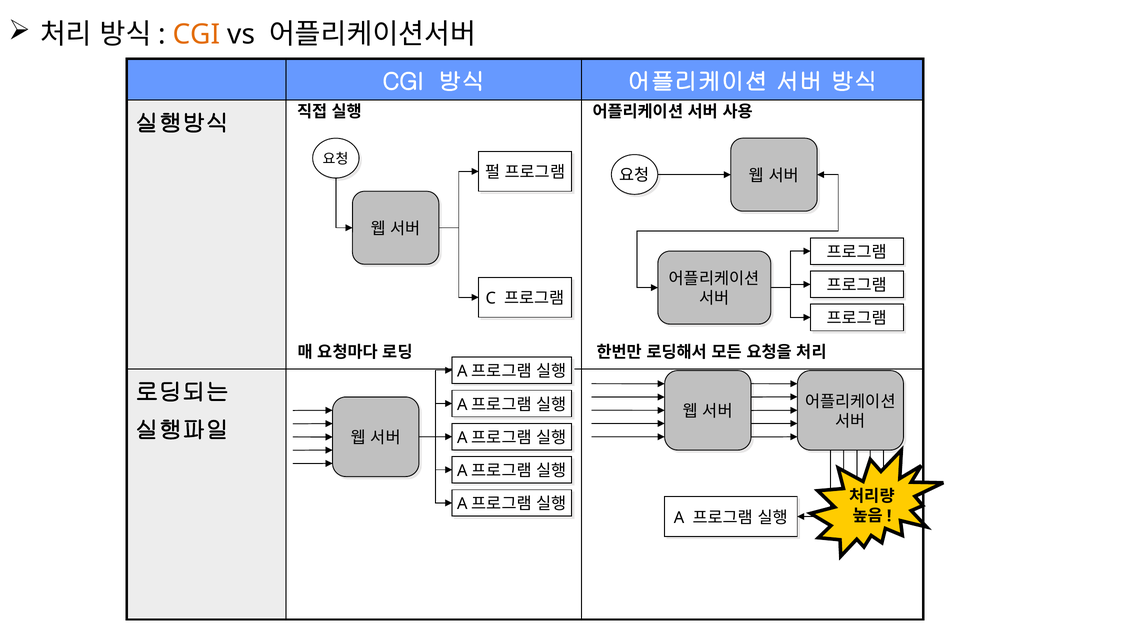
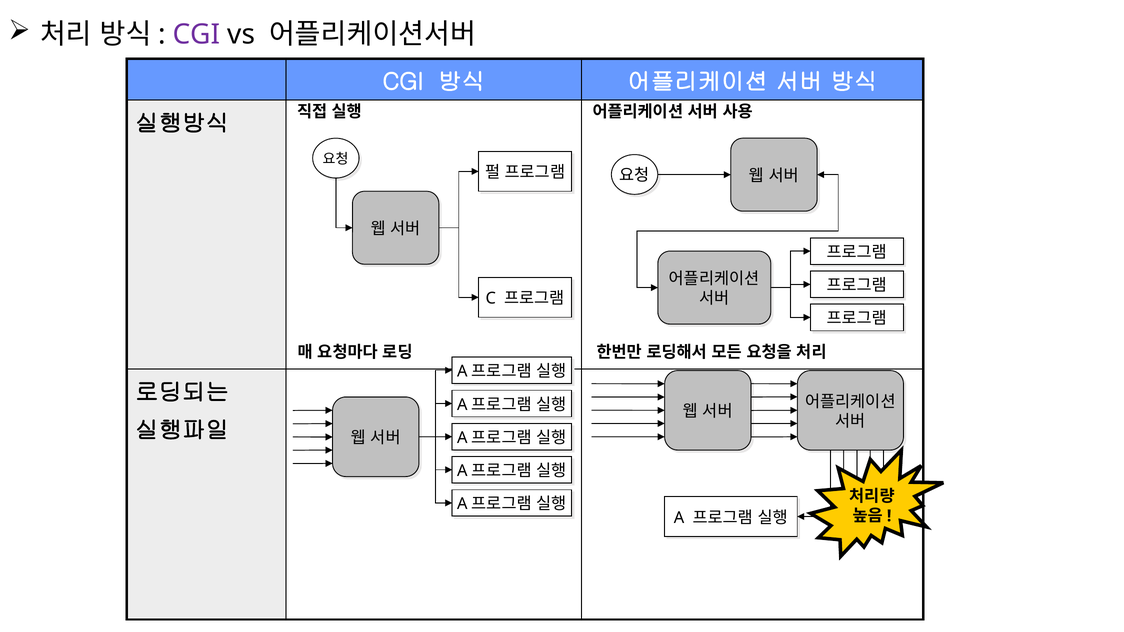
CGI at (197, 35) colour: orange -> purple
